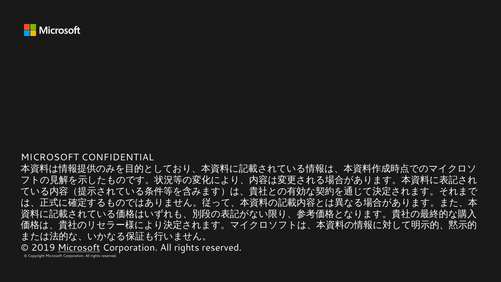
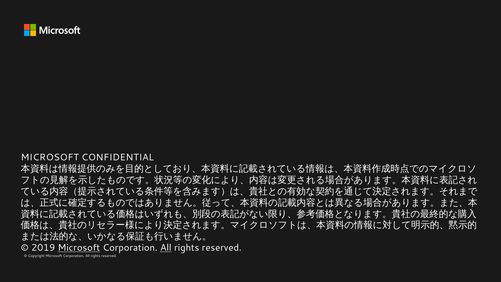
All at (166, 248) underline: none -> present
